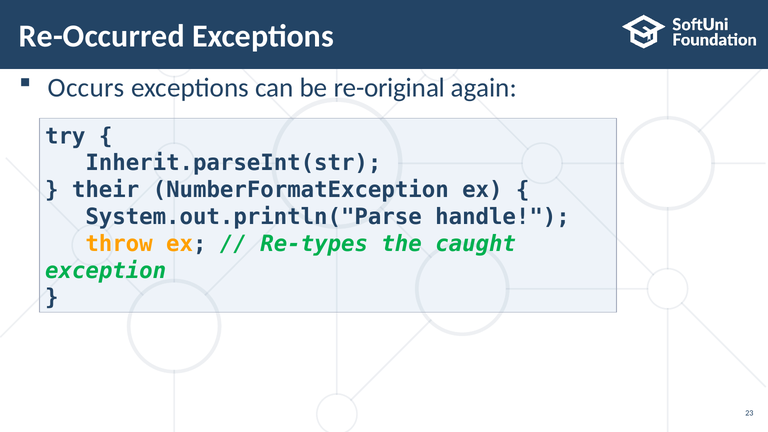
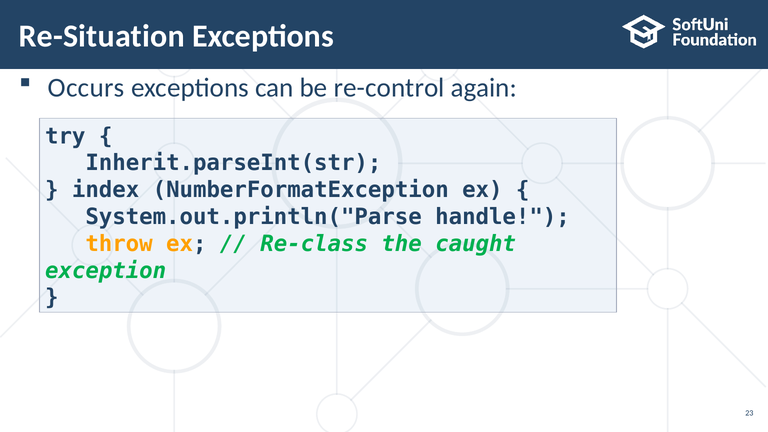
Re-Occurred: Re-Occurred -> Re-Situation
re-original: re-original -> re-control
their: their -> index
Re-types: Re-types -> Re-class
